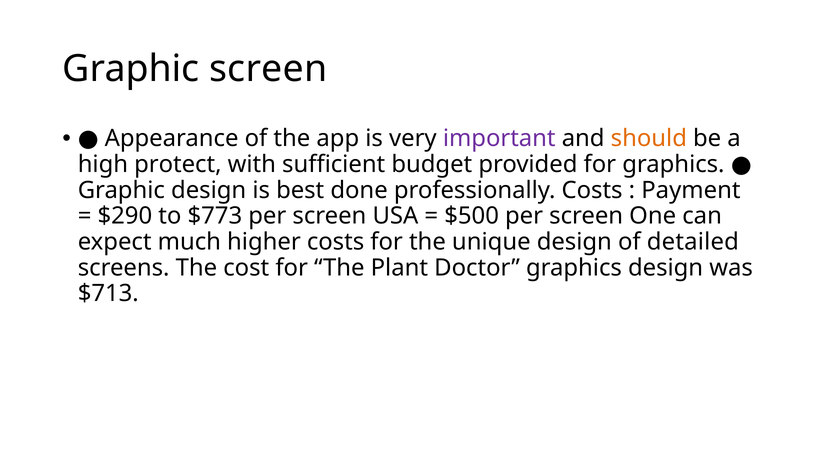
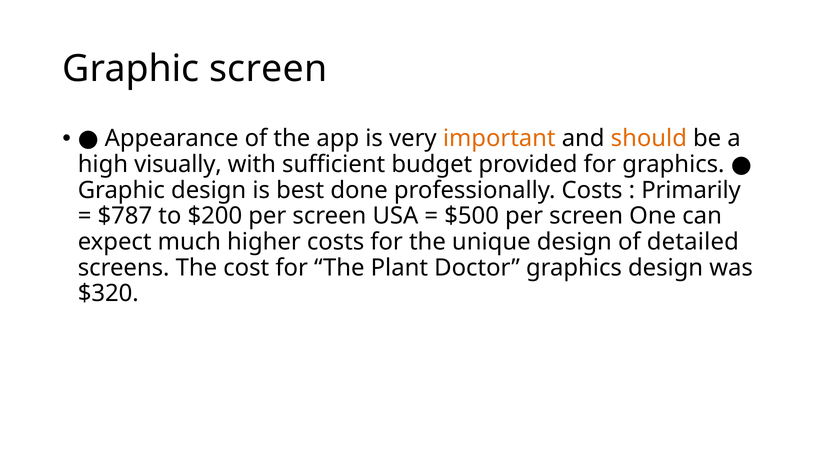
important colour: purple -> orange
protect: protect -> visually
Payment: Payment -> Primarily
$290: $290 -> $787
$773: $773 -> $200
$713: $713 -> $320
